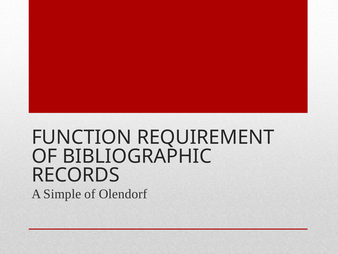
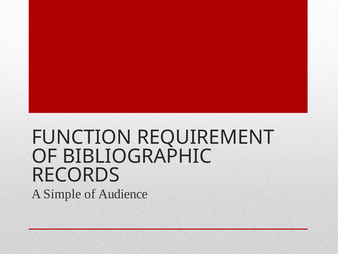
Olendorf: Olendorf -> Audience
